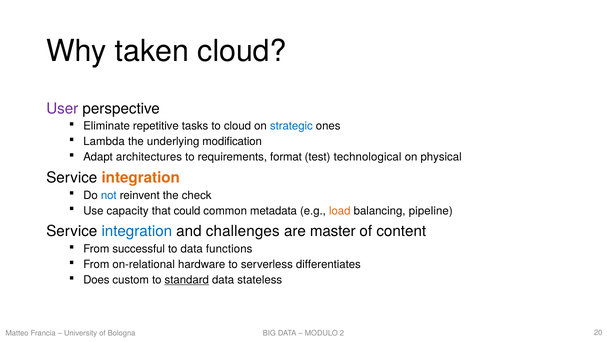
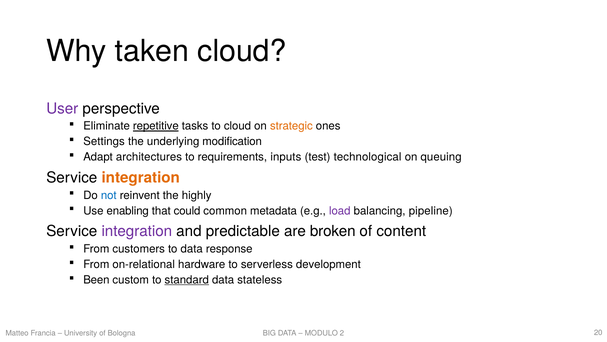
repetitive underline: none -> present
strategic colour: blue -> orange
Lambda: Lambda -> Settings
format: format -> inputs
physical: physical -> queuing
check: check -> highly
capacity: capacity -> enabling
load colour: orange -> purple
integration at (137, 231) colour: blue -> purple
challenges: challenges -> predictable
master: master -> broken
successful: successful -> customers
functions: functions -> response
differentiates: differentiates -> development
Does: Does -> Been
